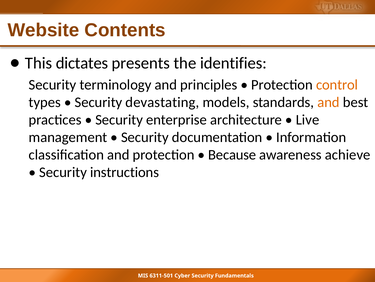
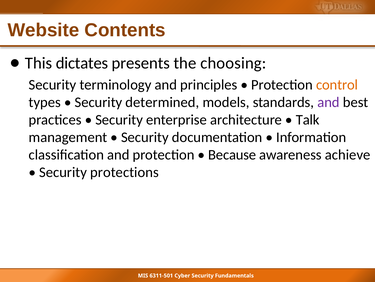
identifies: identifies -> choosing
devastating: devastating -> determined
and at (328, 102) colour: orange -> purple
Live: Live -> Talk
instructions: instructions -> protections
